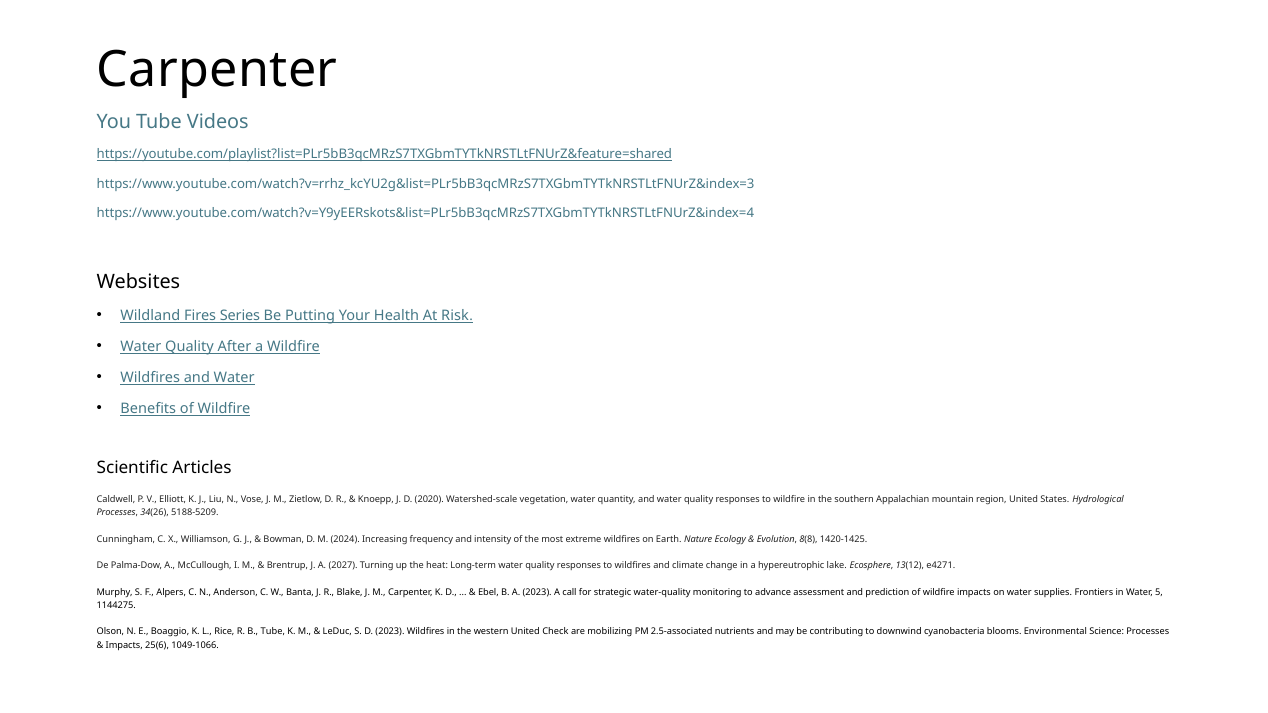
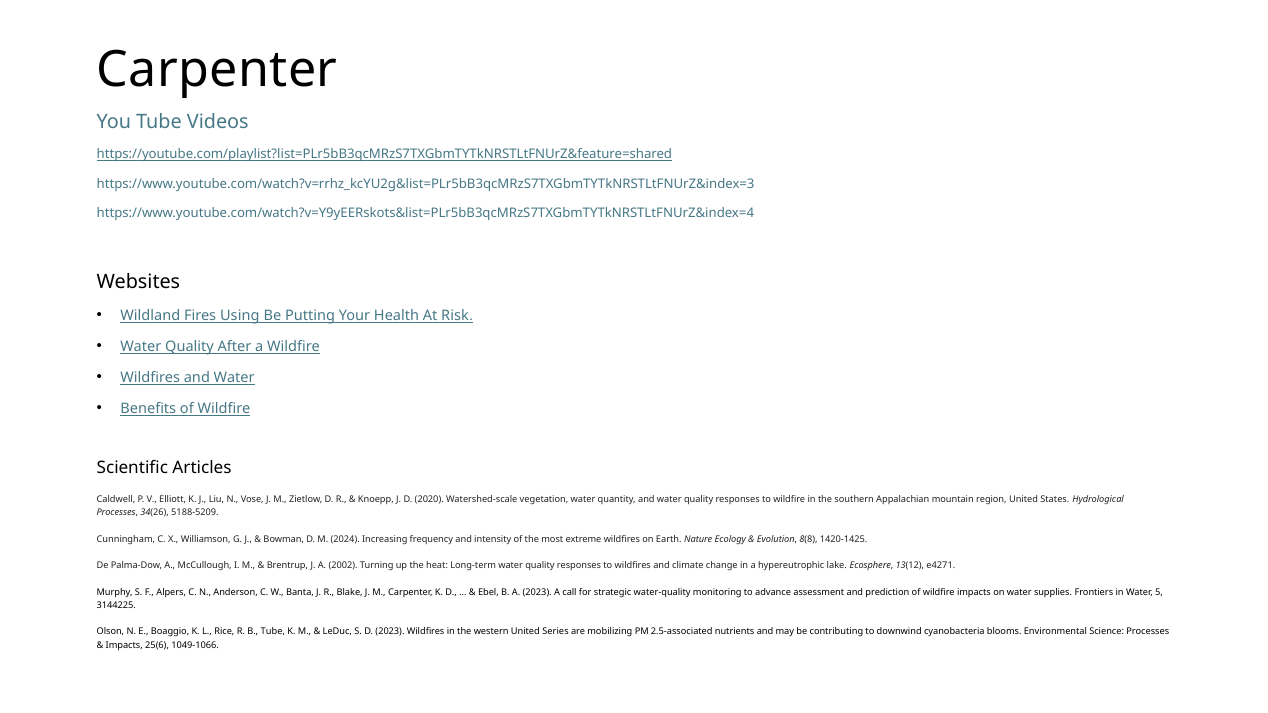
Series: Series -> Using
2027: 2027 -> 2002
1144275: 1144275 -> 3144225
Check: Check -> Series
